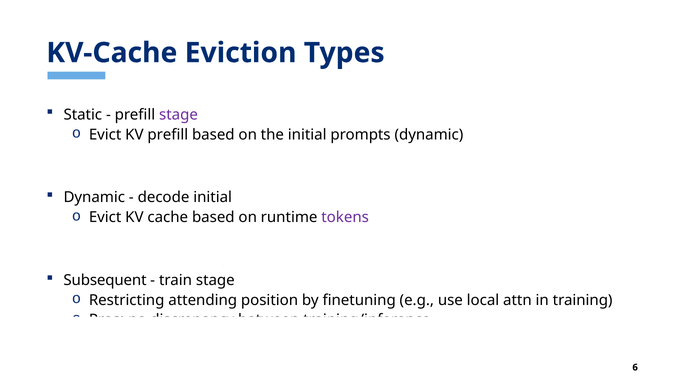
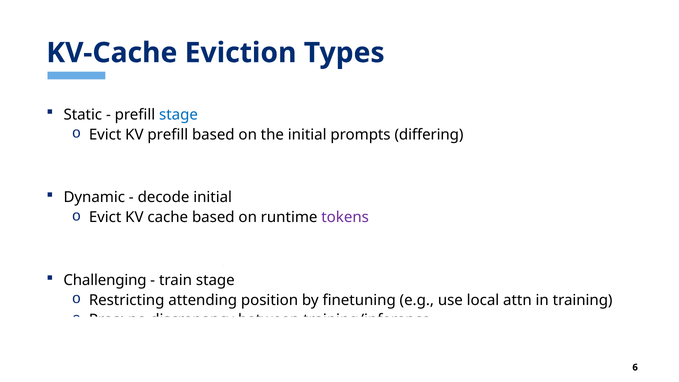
stage at (179, 115) colour: purple -> blue
prompts dynamic: dynamic -> differing
Subsequent: Subsequent -> Challenging
